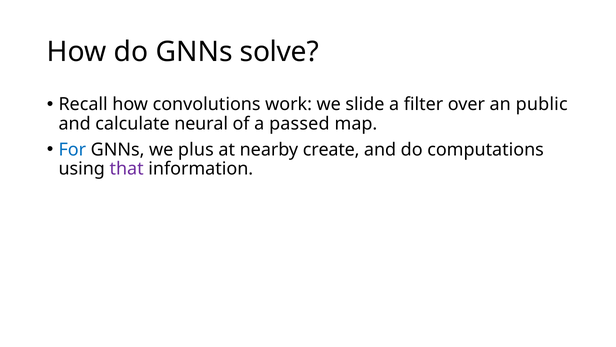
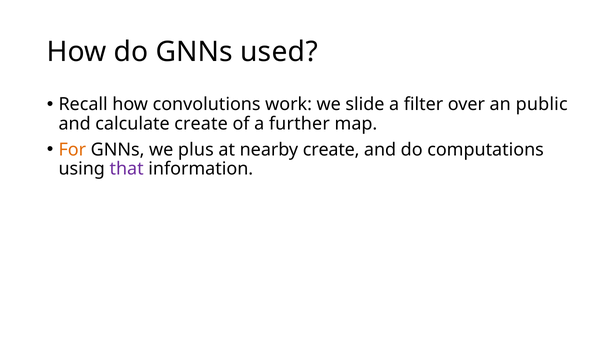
solve: solve -> used
calculate neural: neural -> create
passed: passed -> further
For colour: blue -> orange
